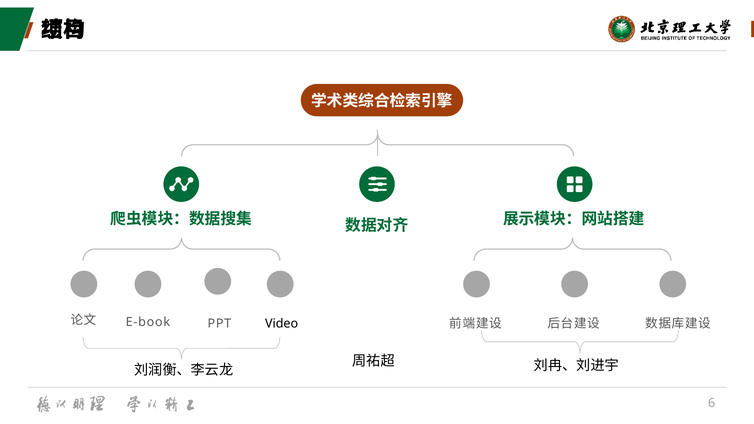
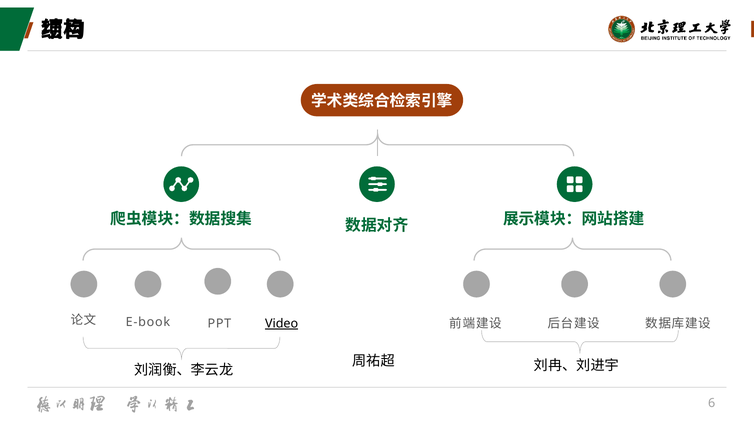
Video underline: none -> present
